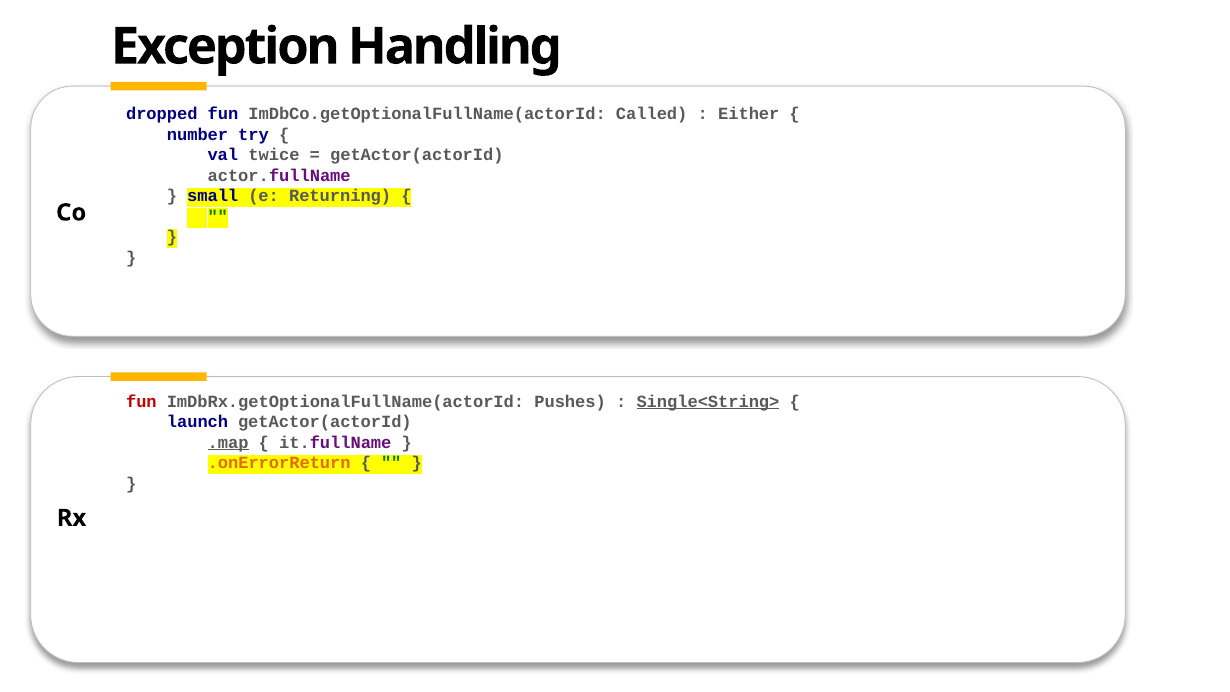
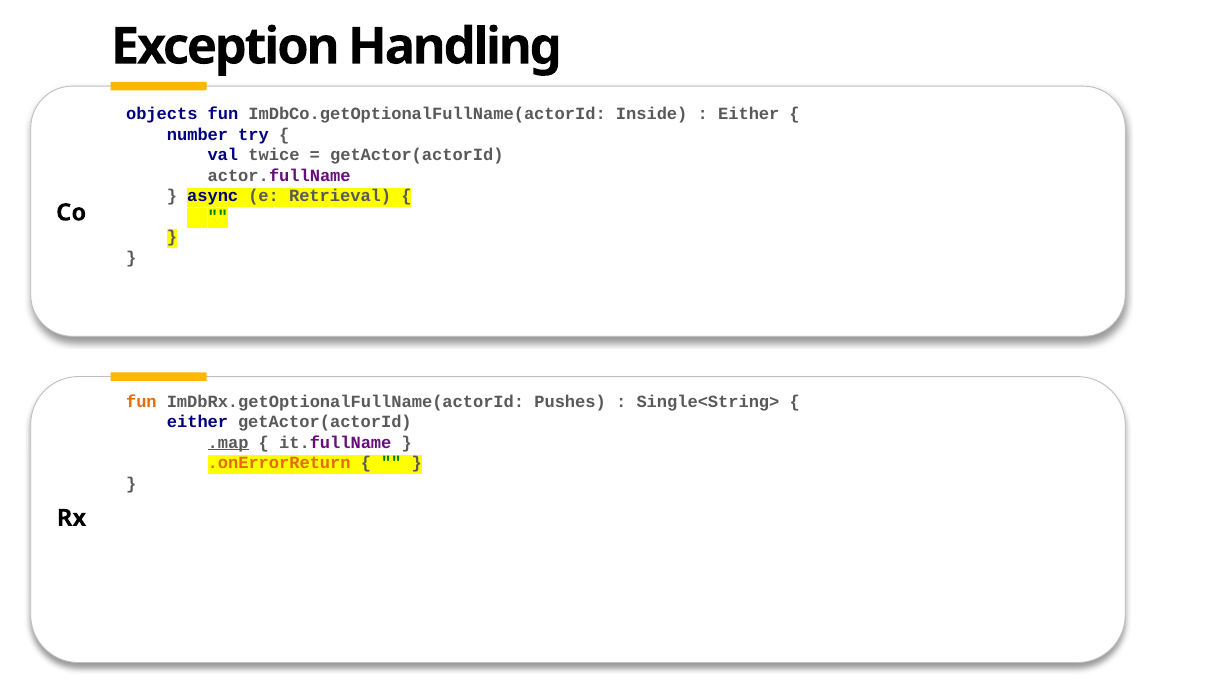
dropped: dropped -> objects
Called: Called -> Inside
small: small -> async
Returning: Returning -> Retrieval
fun at (141, 401) colour: red -> orange
Single<String> underline: present -> none
launch at (198, 422): launch -> either
